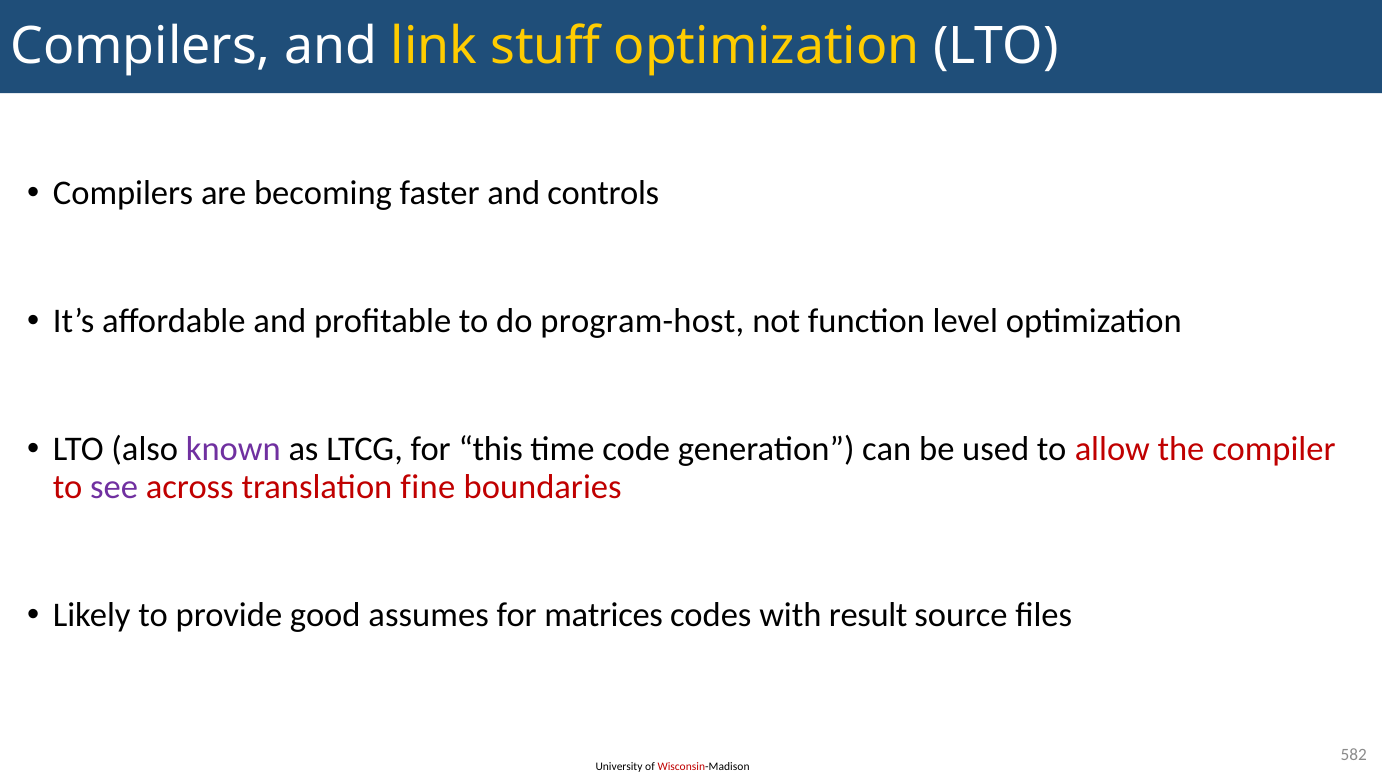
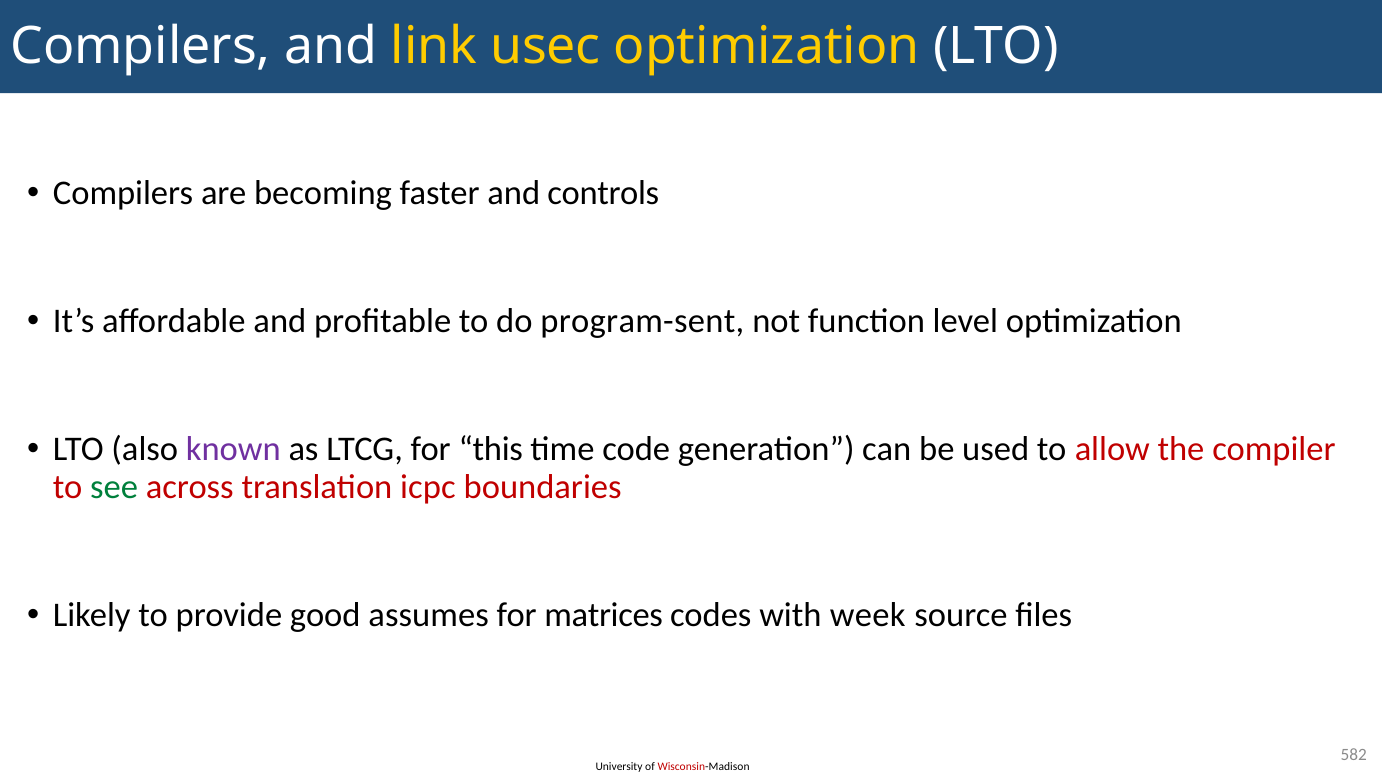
stuff: stuff -> usec
program-host: program-host -> program-sent
see colour: purple -> green
fine: fine -> icpc
result: result -> week
